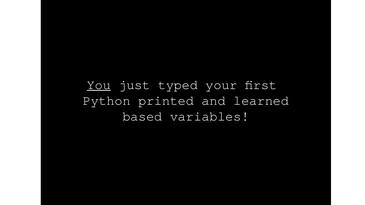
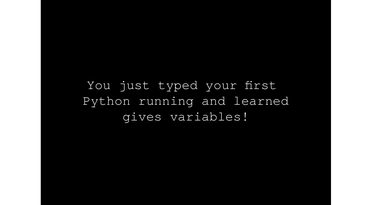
You underline: present -> none
printed: printed -> running
based: based -> gives
